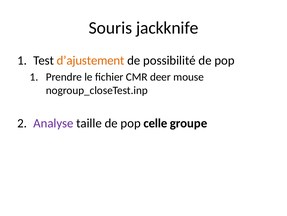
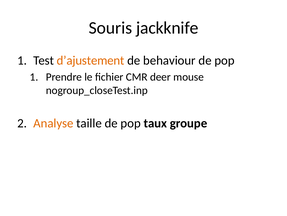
possibilité: possibilité -> behaviour
Analyse colour: purple -> orange
celle: celle -> taux
